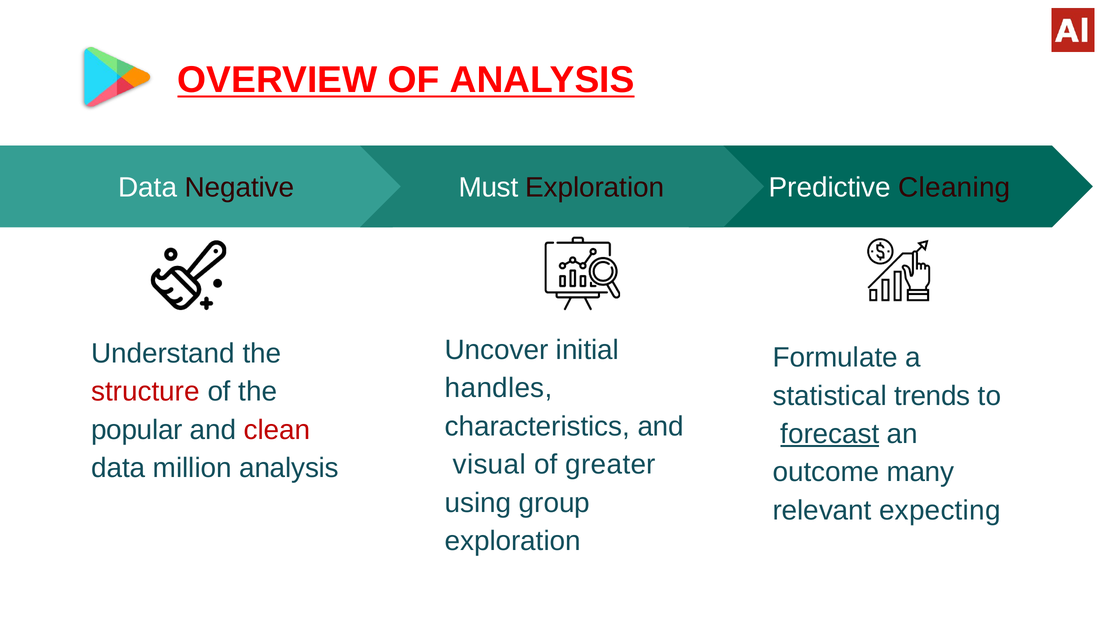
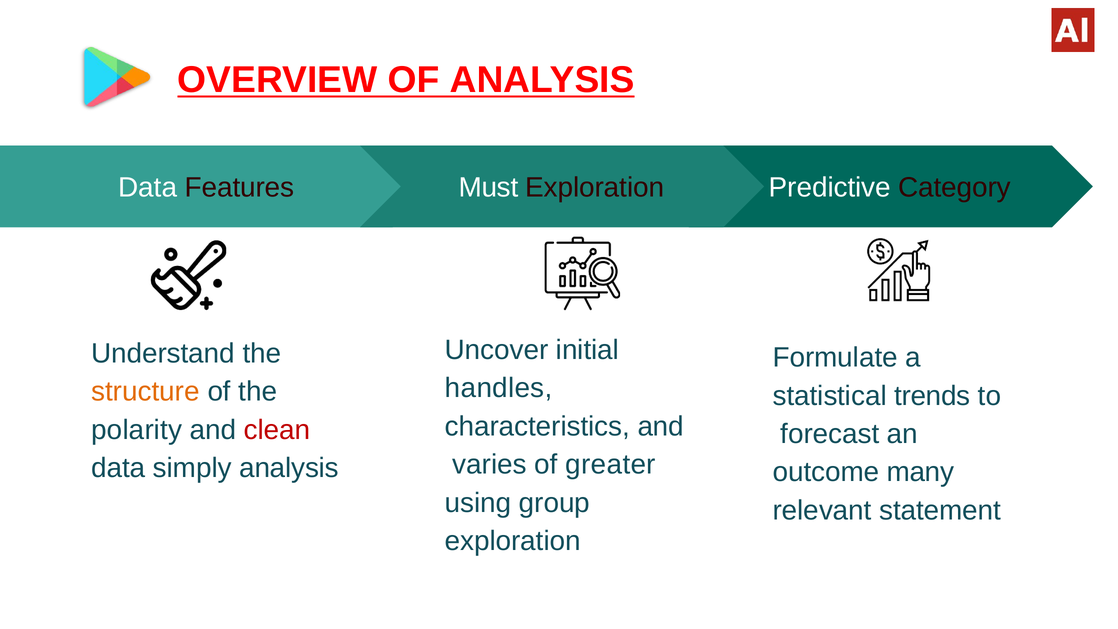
Cleaning: Cleaning -> Category
Negative: Negative -> Features
structure colour: red -> orange
popular: popular -> polarity
forecast underline: present -> none
visual: visual -> varies
million: million -> simply
expecting: expecting -> statement
